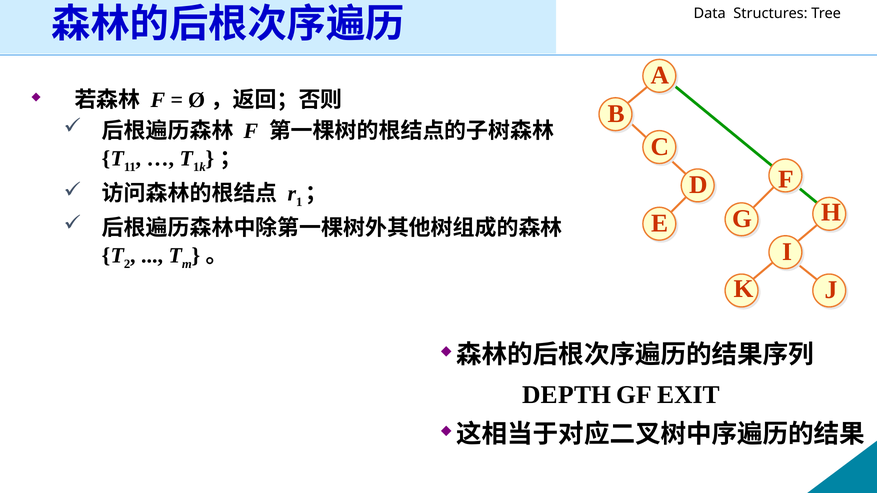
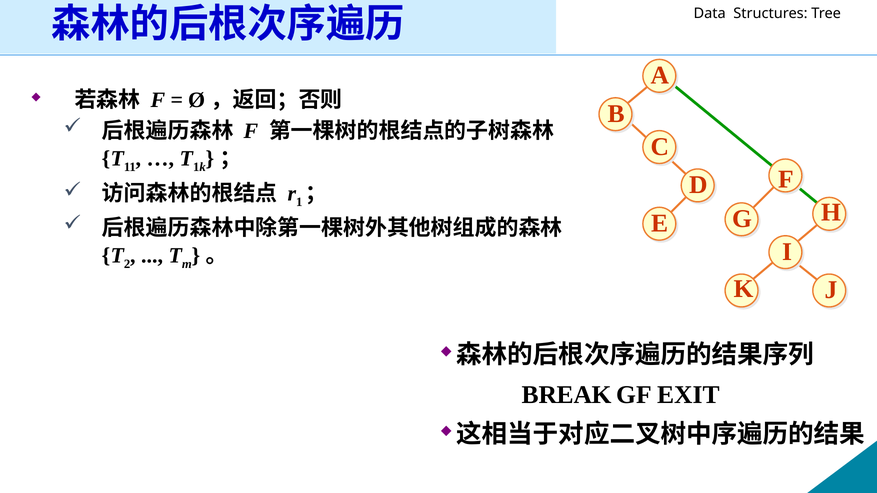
DEPTH: DEPTH -> BREAK
